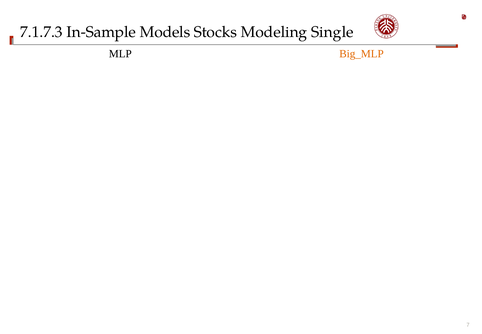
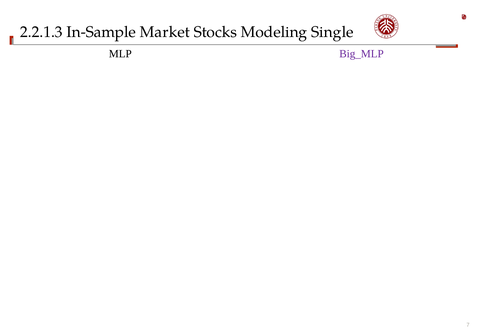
7.1.7.3: 7.1.7.3 -> 2.2.1.3
Models: Models -> Market
Big_MLP colour: orange -> purple
